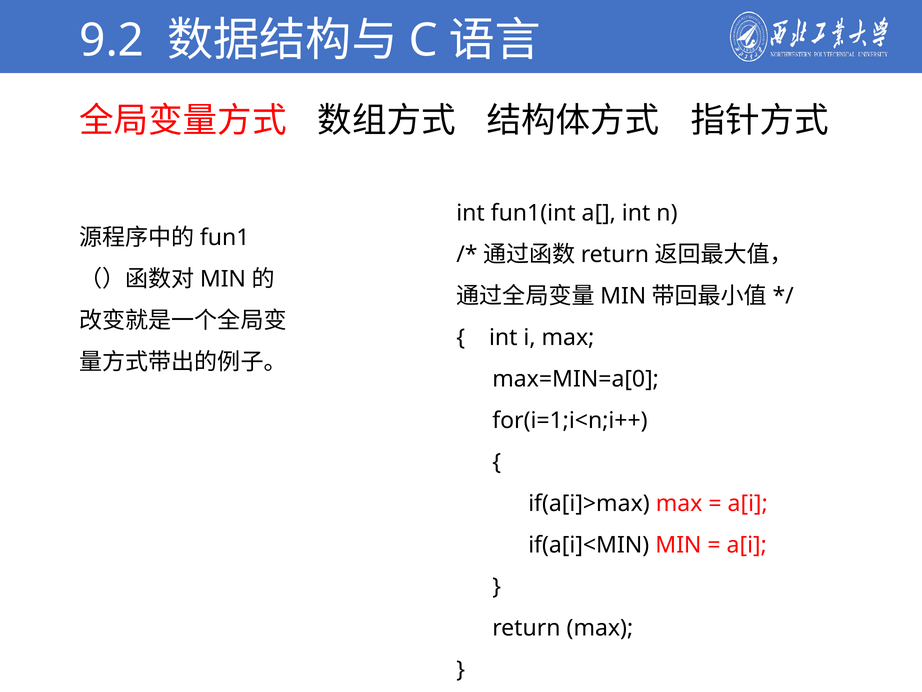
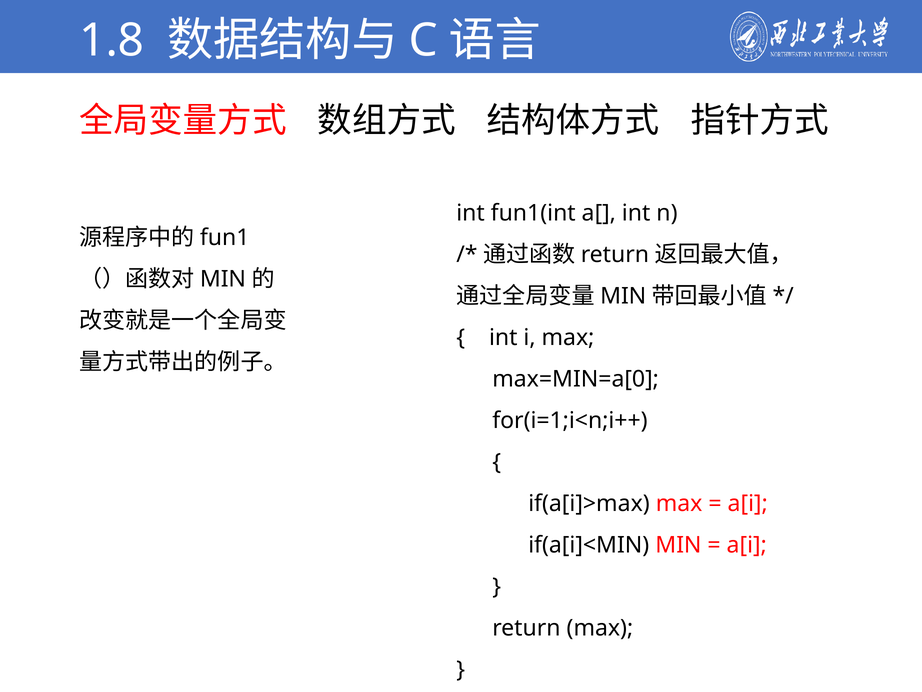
9.2: 9.2 -> 1.8
